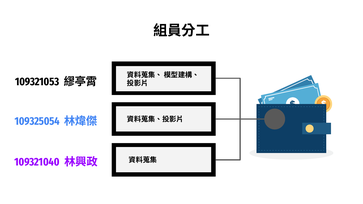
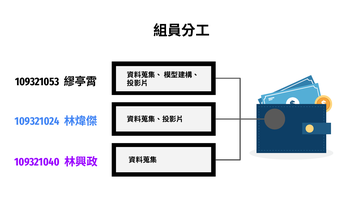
109325054: 109325054 -> 109321024
